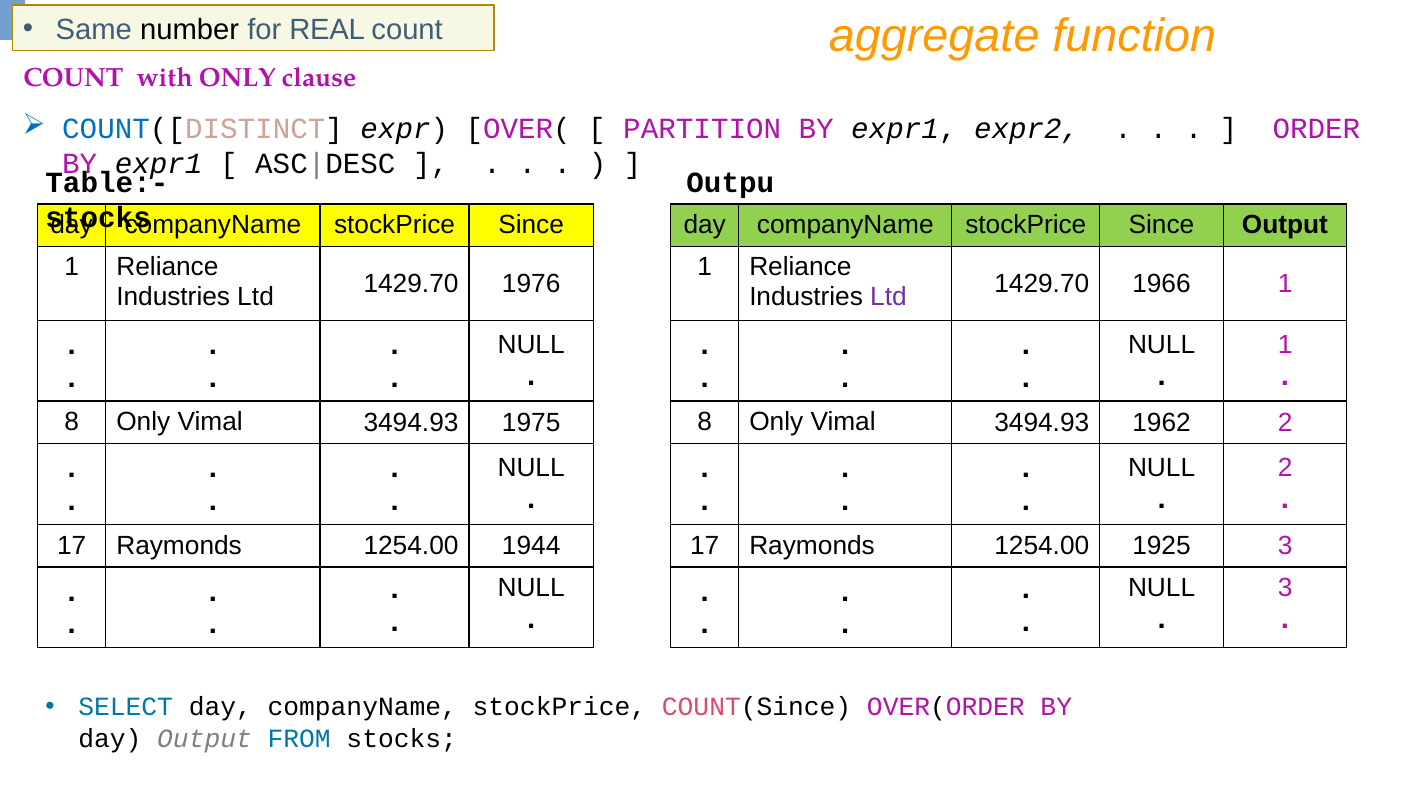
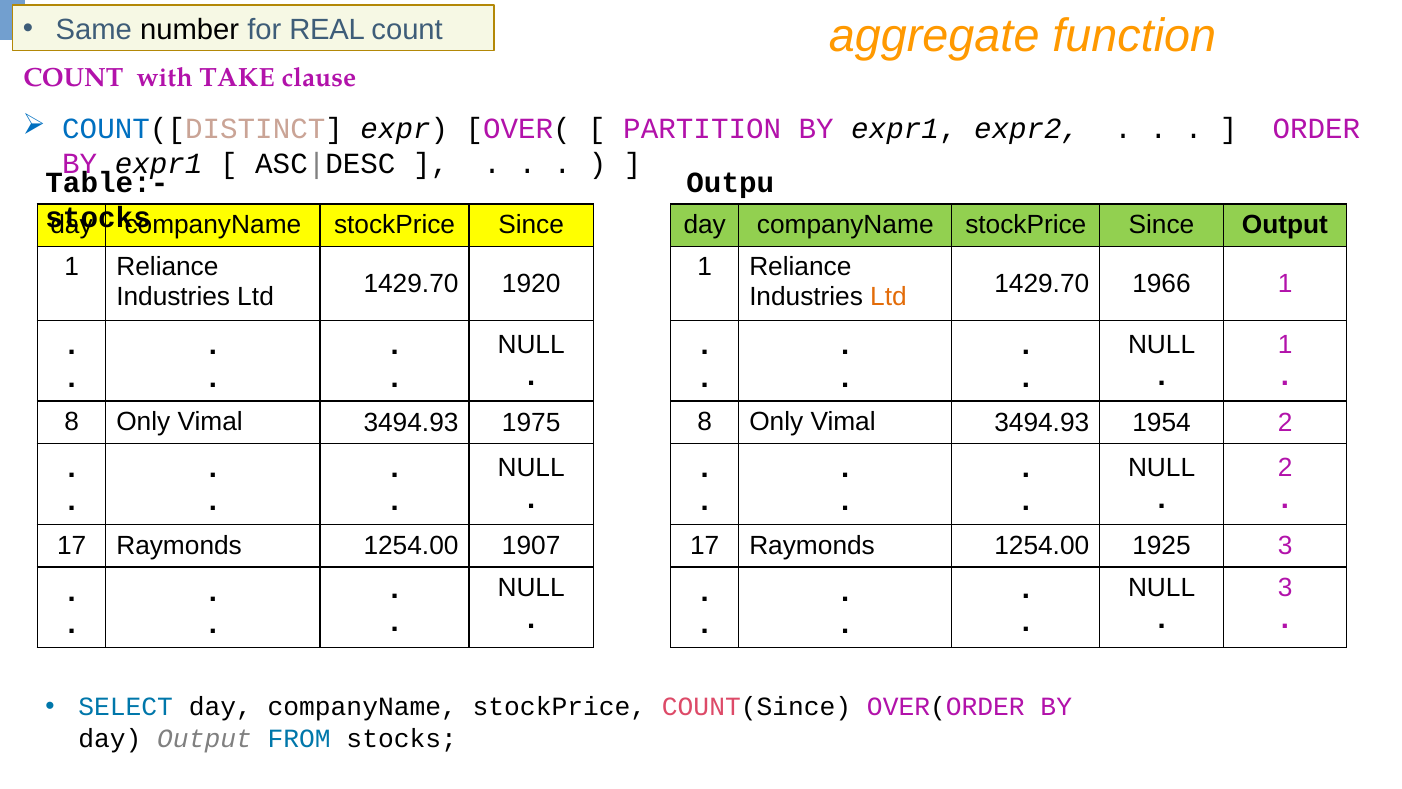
with ONLY: ONLY -> TAKE
1976: 1976 -> 1920
Ltd at (889, 296) colour: purple -> orange
1962: 1962 -> 1954
1944: 1944 -> 1907
